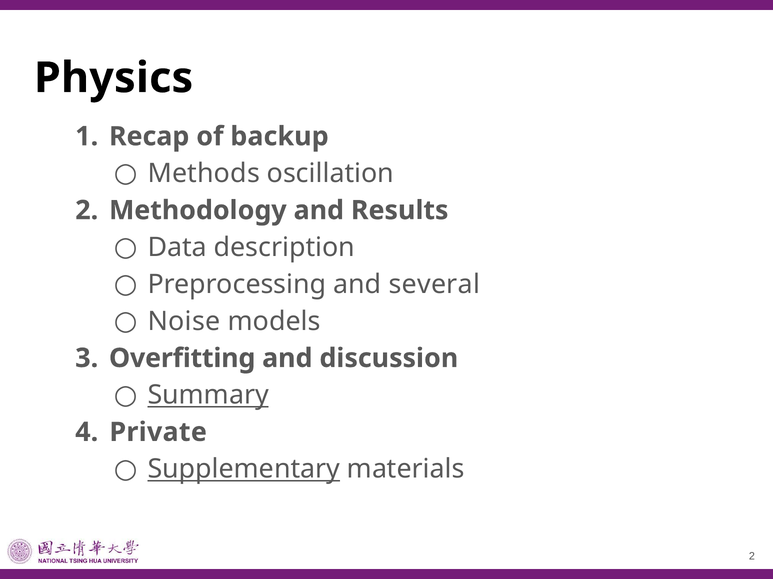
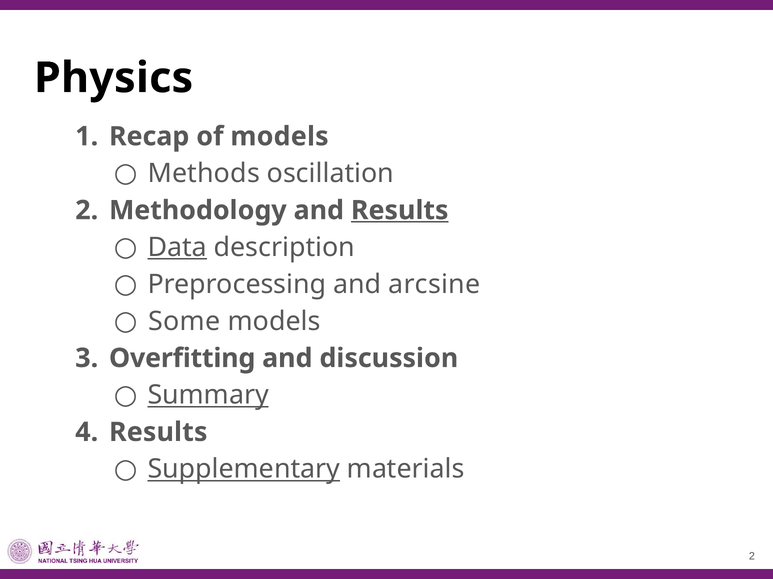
of backup: backup -> models
Results at (400, 211) underline: none -> present
Data underline: none -> present
several: several -> arcsine
Noise: Noise -> Some
Private at (158, 433): Private -> Results
